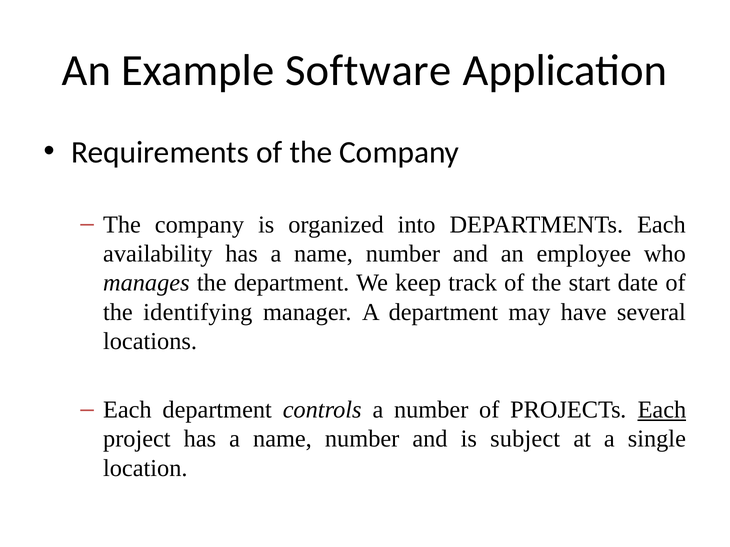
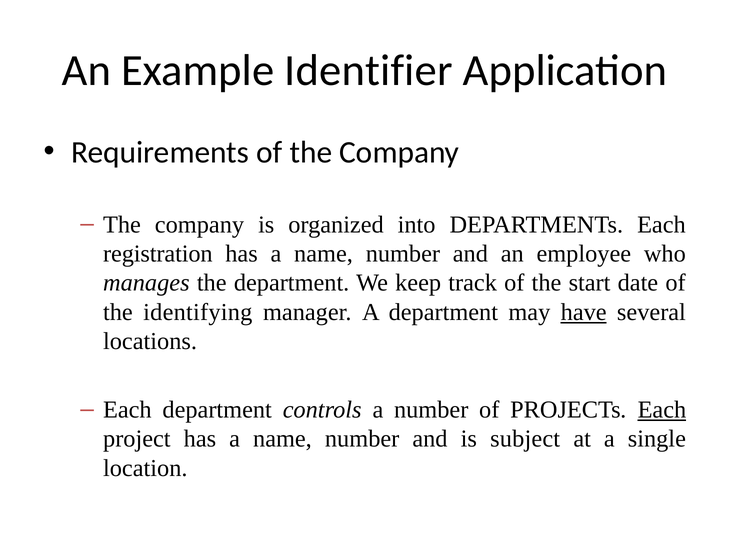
Software: Software -> Identifier
availability: availability -> registration
have underline: none -> present
